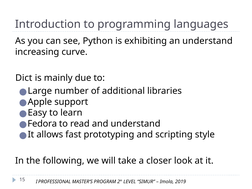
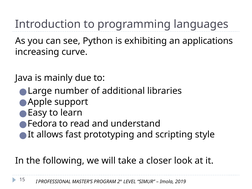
an understand: understand -> applications
Dict: Dict -> Java
